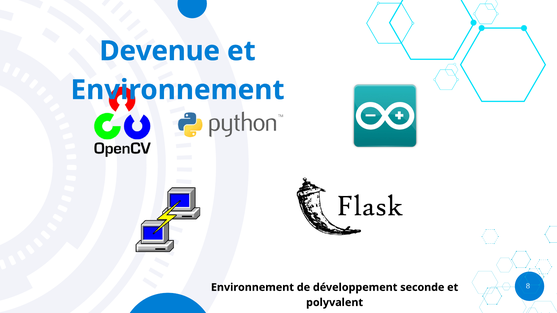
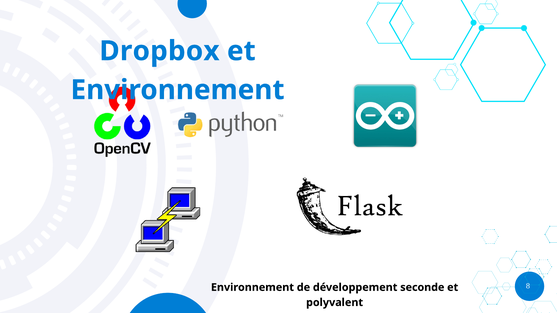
Devenue: Devenue -> Dropbox
